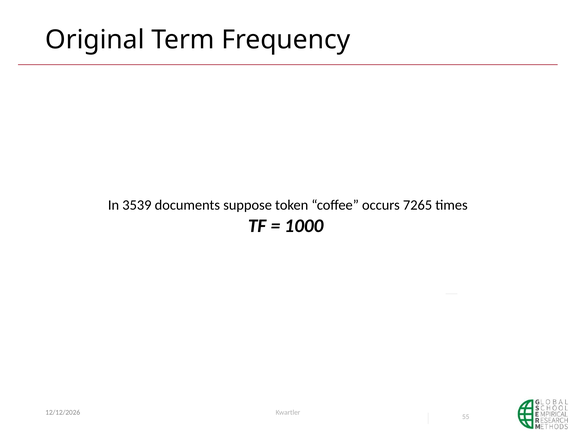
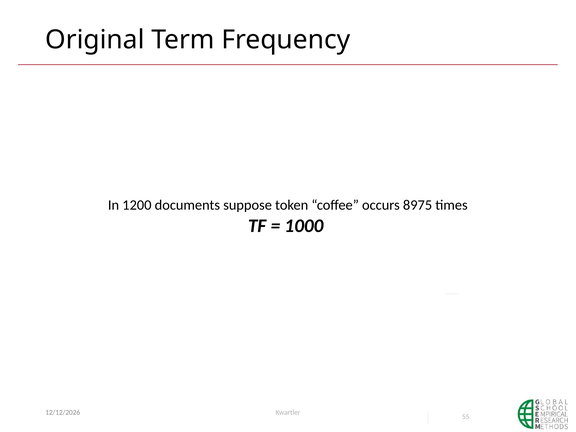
3539: 3539 -> 1200
7265: 7265 -> 8975
